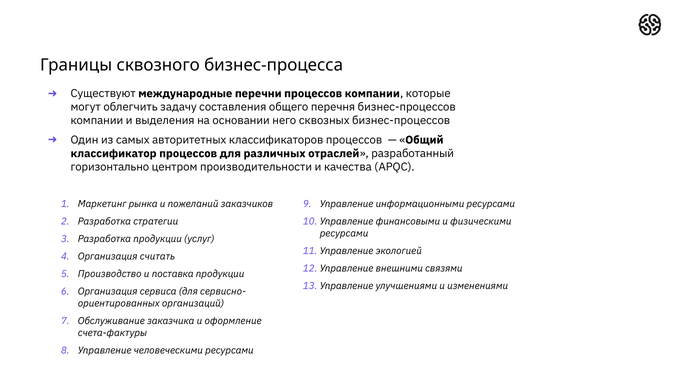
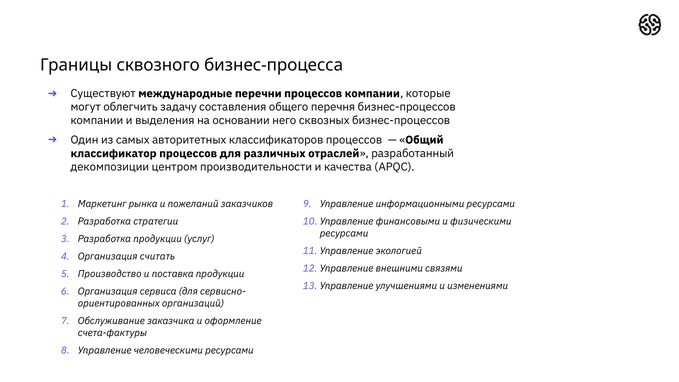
горизонтально: горизонтально -> декомпозиции
